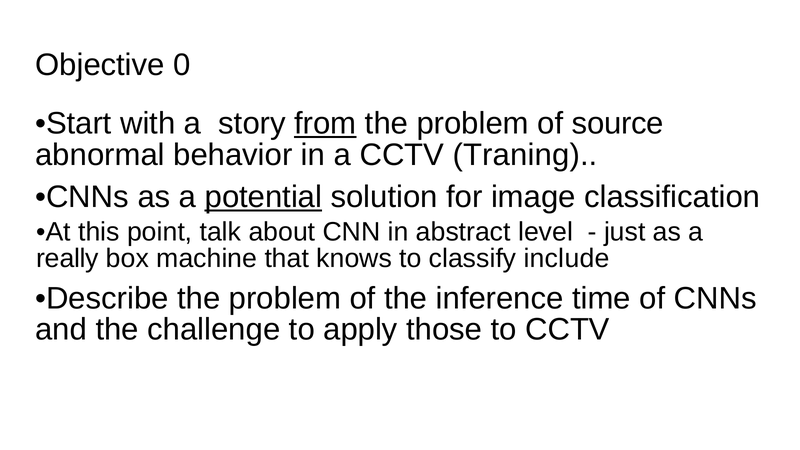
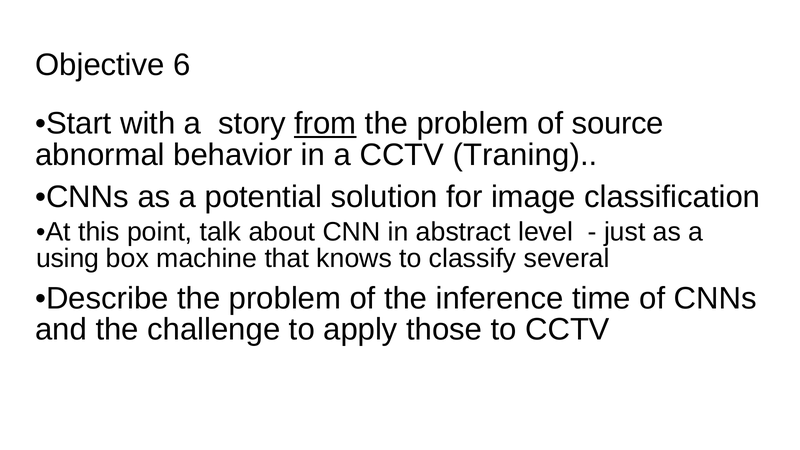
0: 0 -> 6
potential underline: present -> none
really: really -> using
include: include -> several
